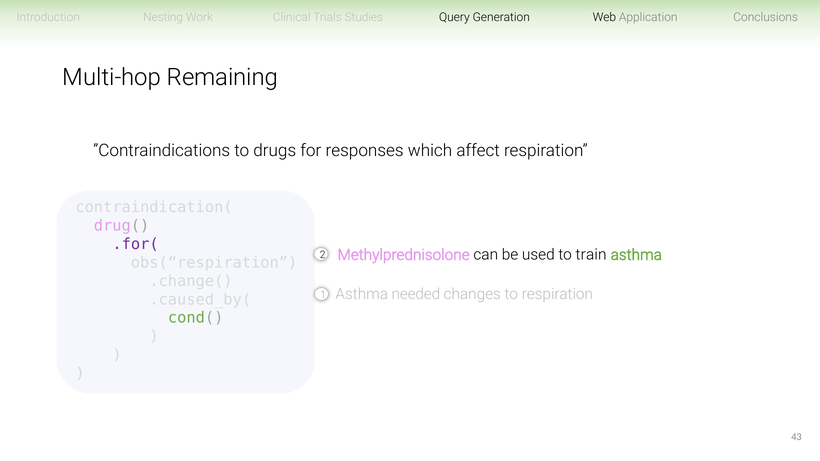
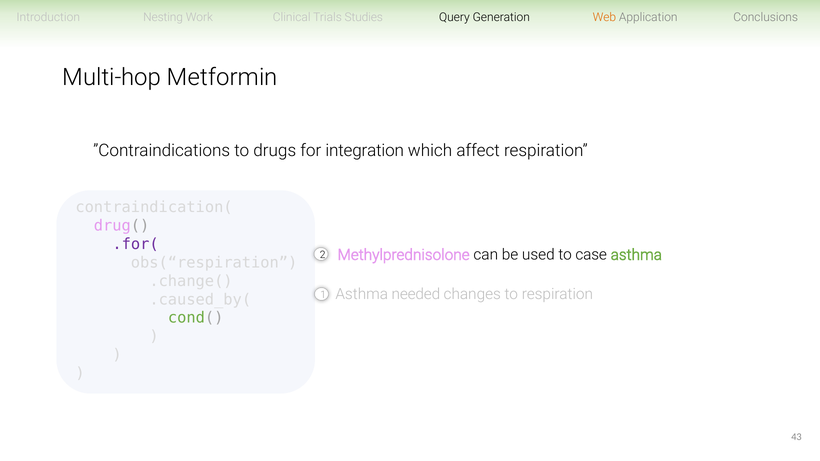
Web colour: black -> orange
Remaining: Remaining -> Metformin
responses: responses -> integration
train: train -> case
